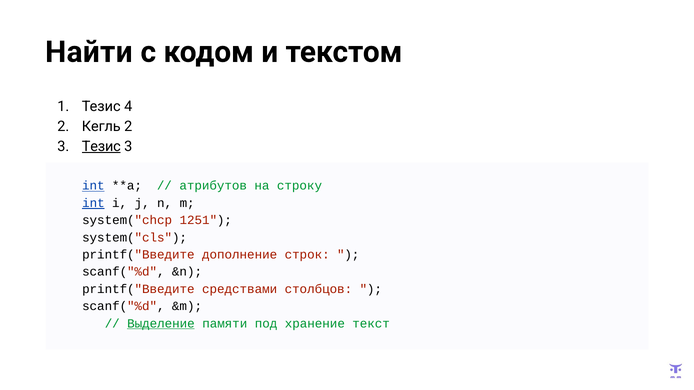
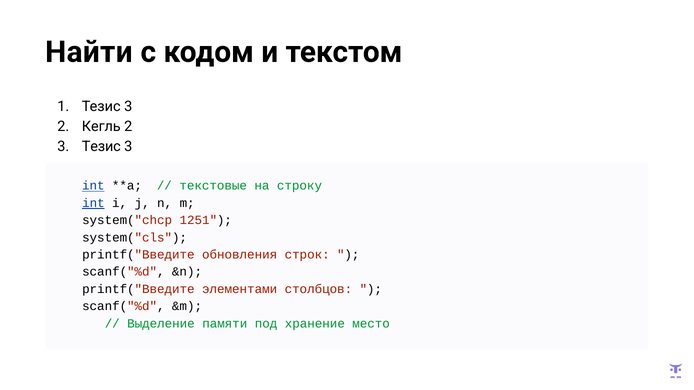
1 Тезис 4: 4 -> 3
Тезис at (101, 147) underline: present -> none
атрибутов: атрибутов -> текстовые
дополнение: дополнение -> обновления
средствами: средствами -> элементами
Выделение underline: present -> none
текст: текст -> место
